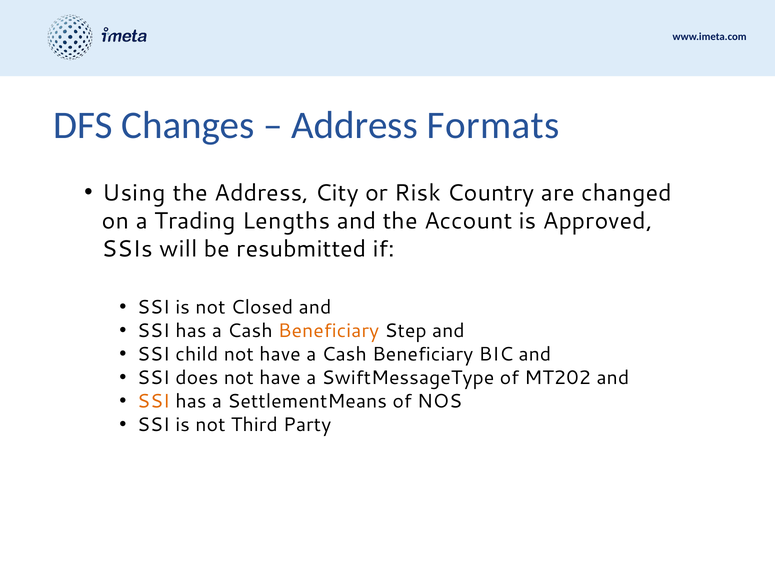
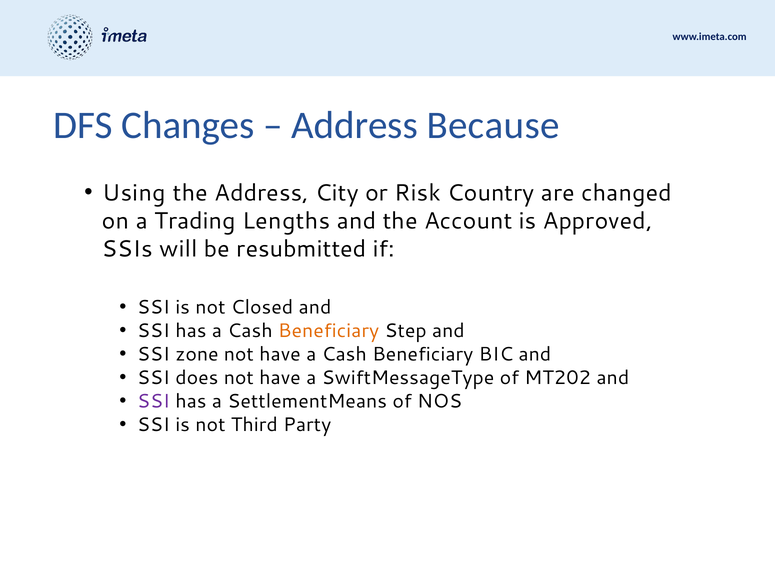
Formats: Formats -> Because
child: child -> zone
SSI at (153, 401) colour: orange -> purple
